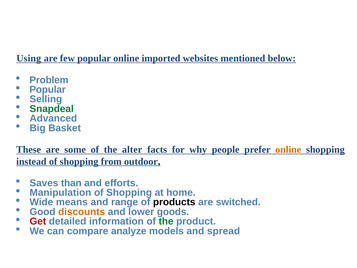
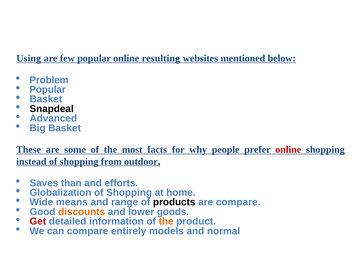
imported: imported -> resulting
Selling at (46, 99): Selling -> Basket
Snapdeal colour: green -> black
alter: alter -> most
online at (288, 149) colour: orange -> red
Manipulation: Manipulation -> Globalization
are switched: switched -> compare
the at (166, 221) colour: green -> orange
analyze: analyze -> entirely
spread: spread -> normal
